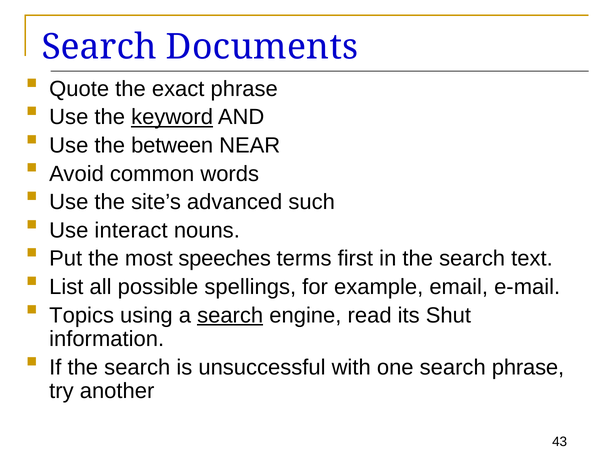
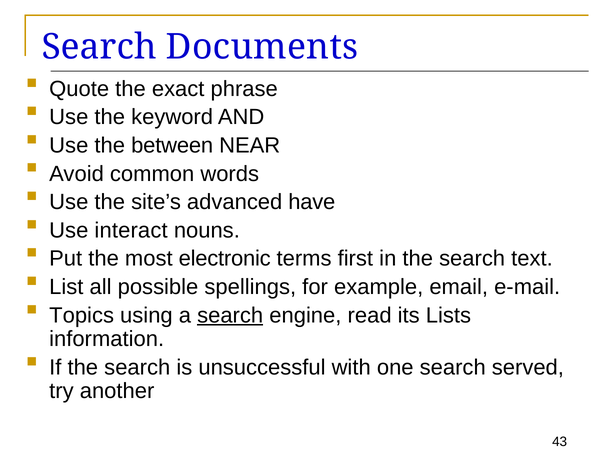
keyword underline: present -> none
such: such -> have
speeches: speeches -> electronic
Shut: Shut -> Lists
search phrase: phrase -> served
